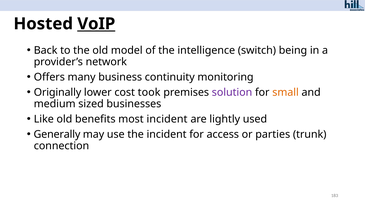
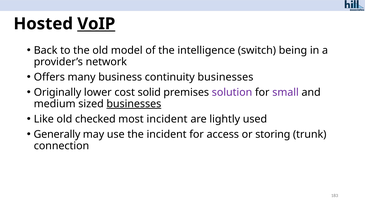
continuity monitoring: monitoring -> businesses
took: took -> solid
small colour: orange -> purple
businesses at (134, 104) underline: none -> present
benefits: benefits -> checked
parties: parties -> storing
